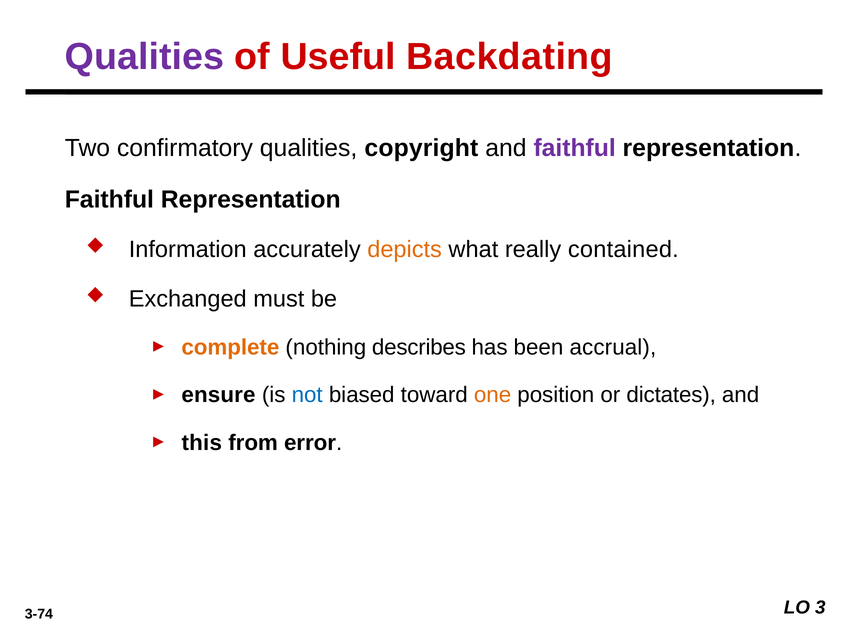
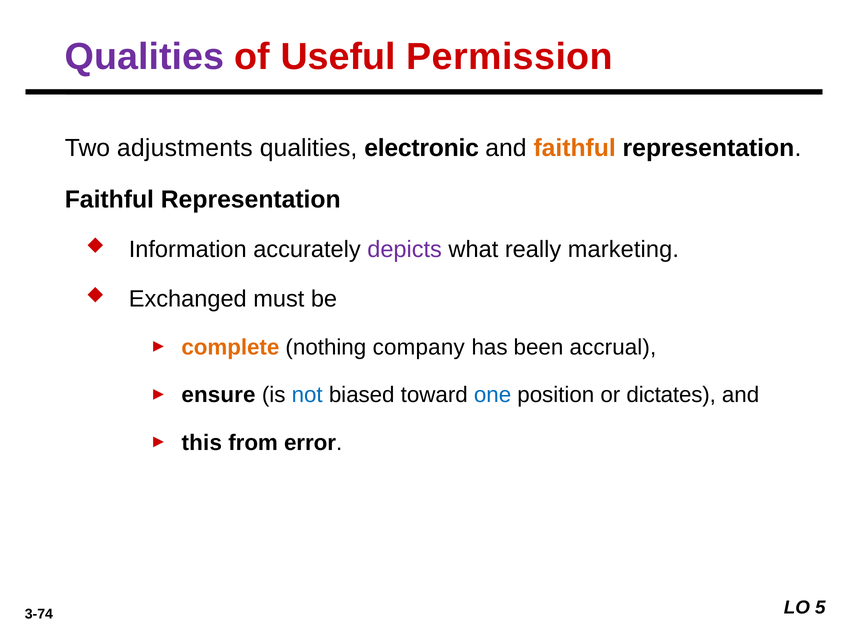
Backdating: Backdating -> Permission
confirmatory: confirmatory -> adjustments
copyright: copyright -> electronic
faithful at (575, 148) colour: purple -> orange
depicts colour: orange -> purple
contained: contained -> marketing
describes: describes -> company
one colour: orange -> blue
3: 3 -> 5
